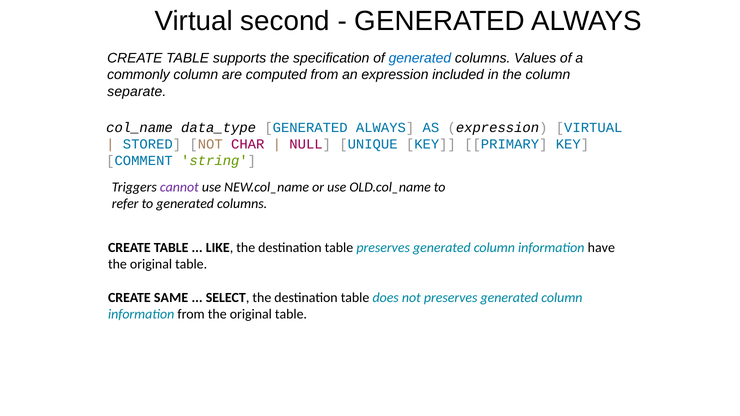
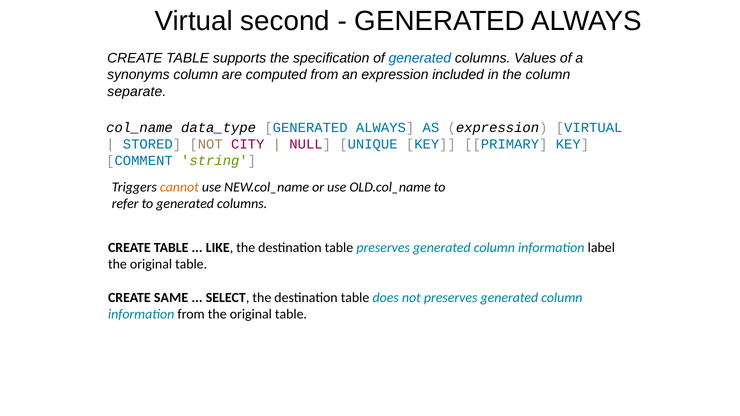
commonly: commonly -> synonyms
CHAR: CHAR -> CITY
cannot colour: purple -> orange
have: have -> label
